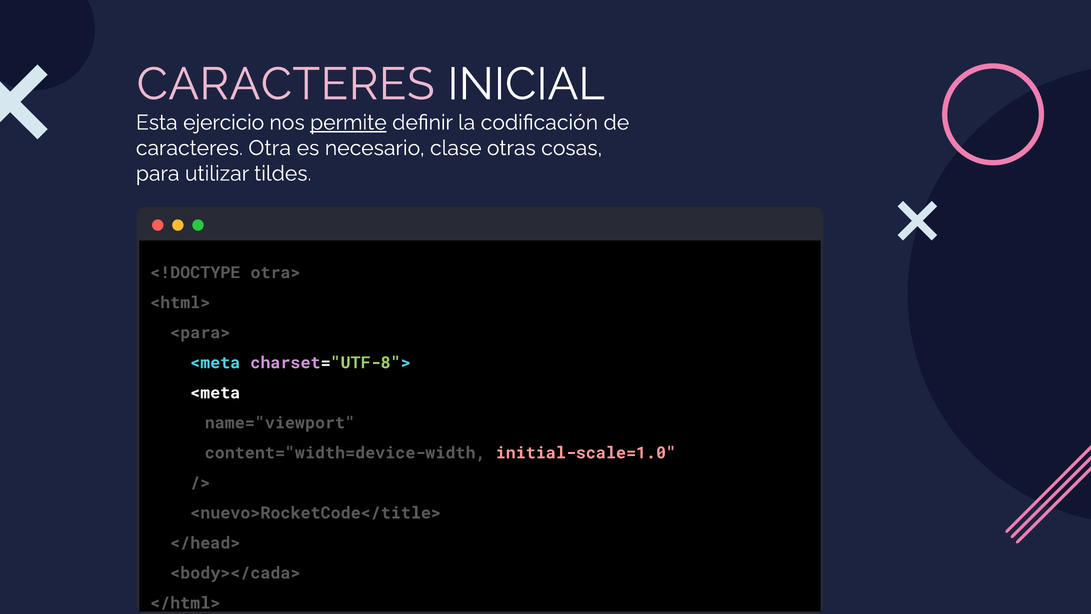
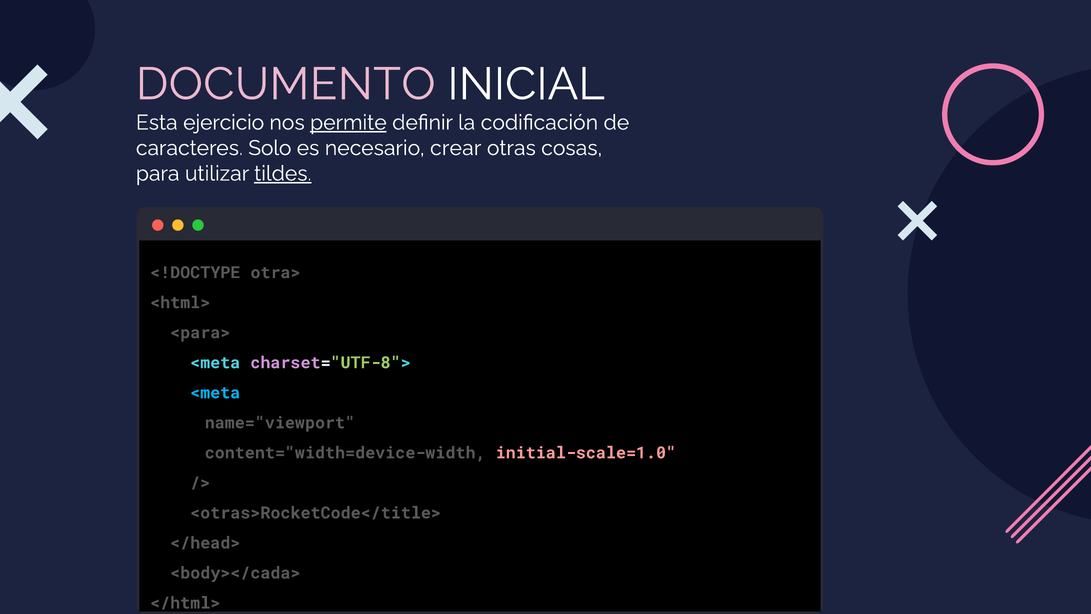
CARACTERES at (286, 84): CARACTERES -> DOCUMENTO
Otra: Otra -> Solo
clase: clase -> crear
tildes underline: none -> present
<meta at (215, 393) colour: white -> light blue
<nuevo>RocketCode</title>: <nuevo>RocketCode</title> -> <otras>RocketCode</title>
